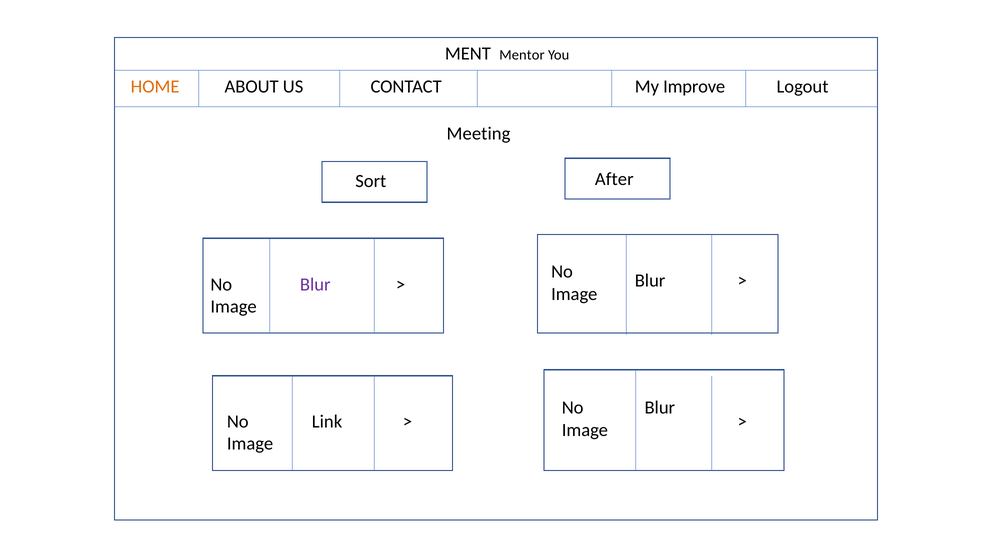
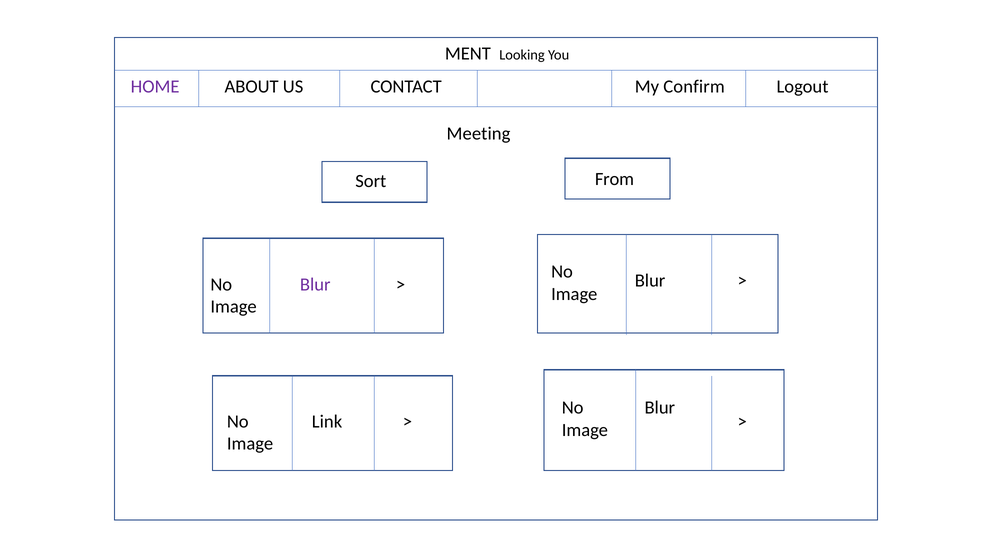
Mentor: Mentor -> Looking
HOME colour: orange -> purple
Improve: Improve -> Confirm
After: After -> From
